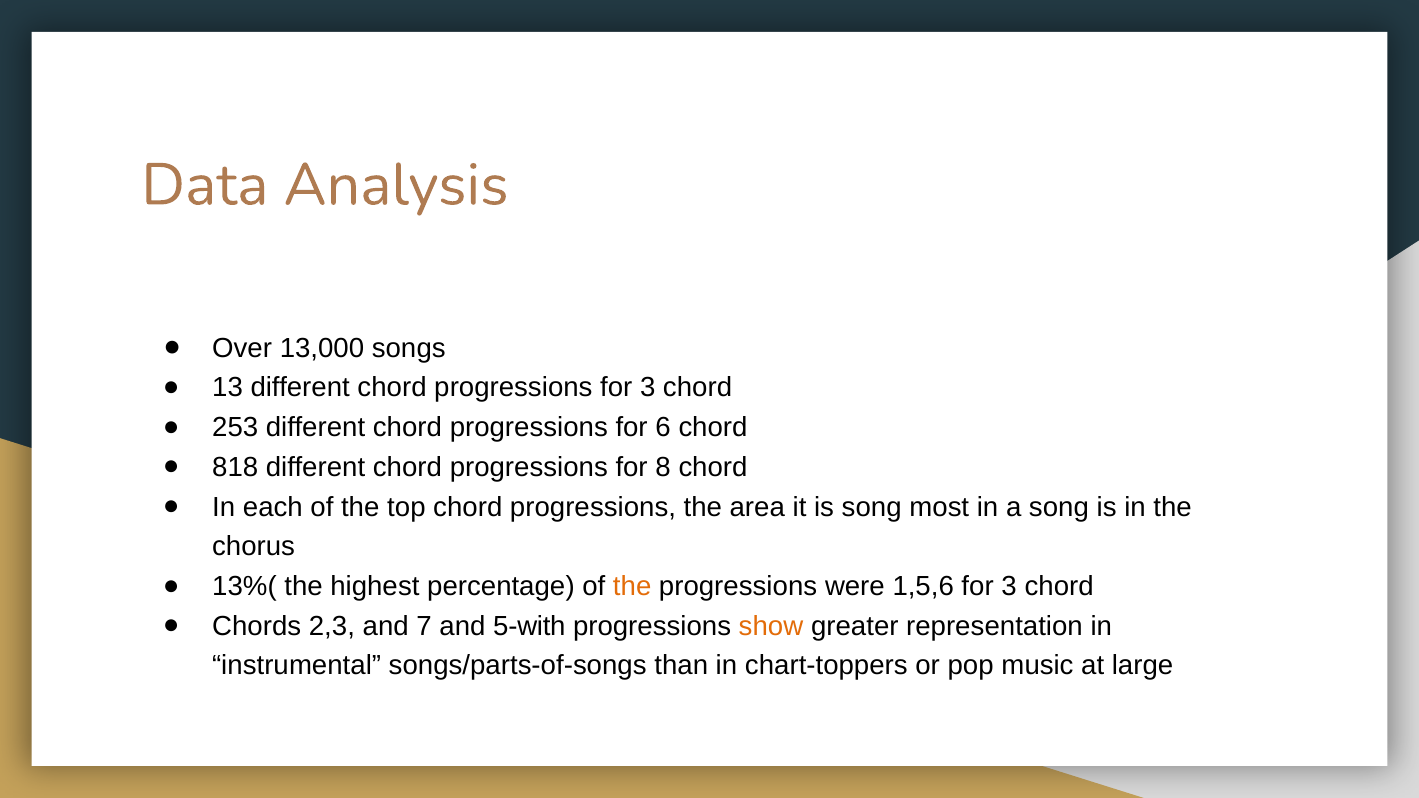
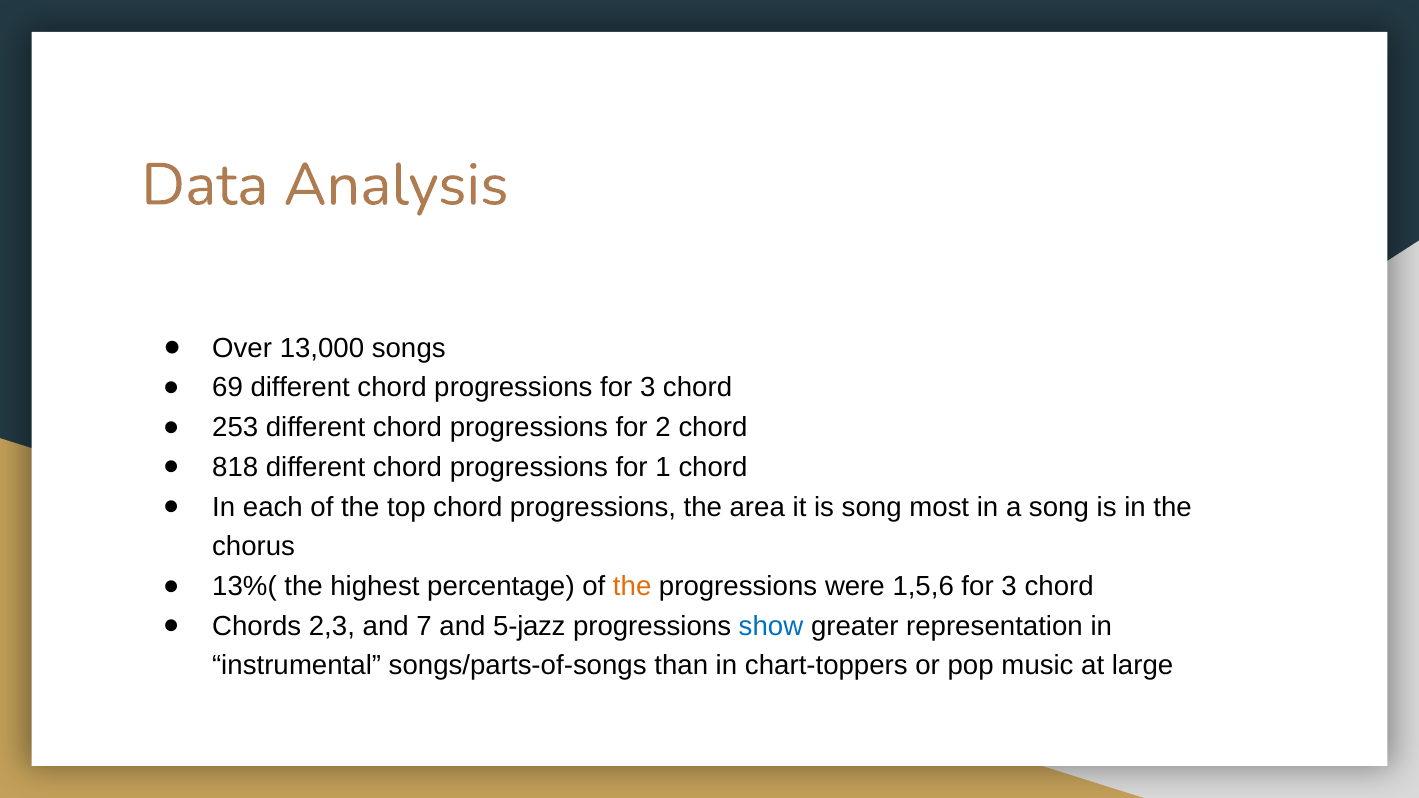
13: 13 -> 69
6: 6 -> 2
8: 8 -> 1
5-with: 5-with -> 5-jazz
show colour: orange -> blue
